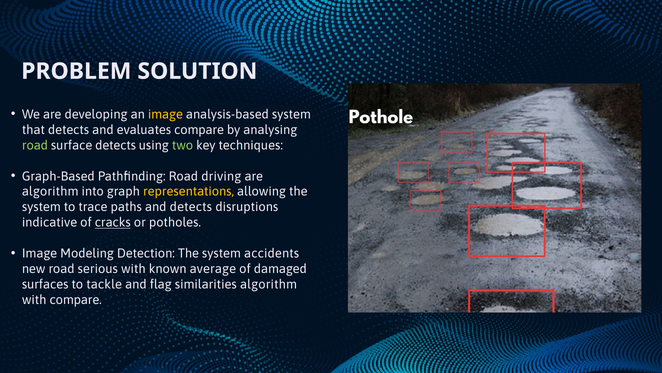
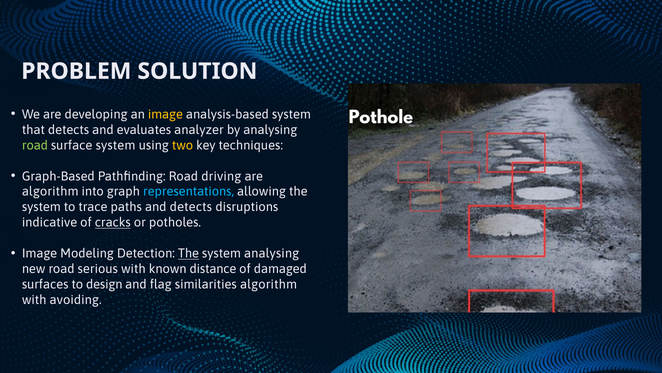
evaluates compare: compare -> analyzer
surface detects: detects -> system
two colour: light green -> yellow
representations colour: yellow -> light blue
The at (188, 253) underline: none -> present
system accidents: accidents -> analysing
average: average -> distance
tackle: tackle -> design
with compare: compare -> avoiding
